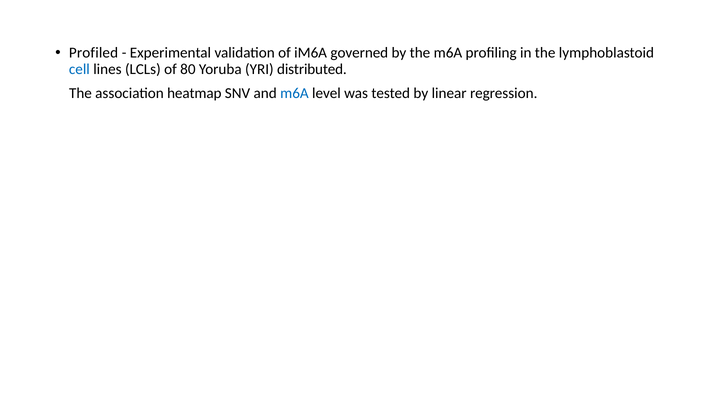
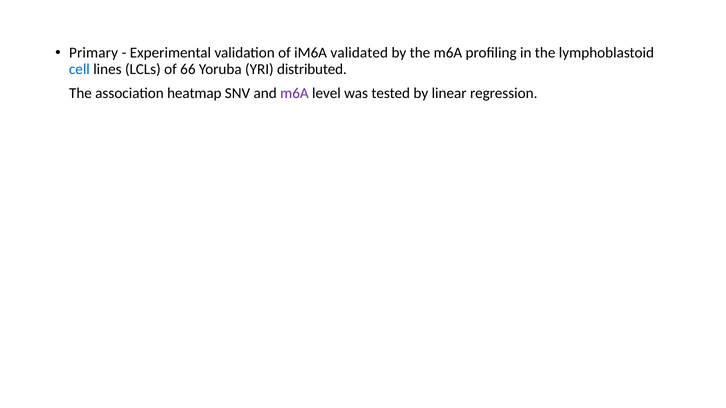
Profiled: Profiled -> Primary
governed: governed -> validated
80: 80 -> 66
m6A at (294, 93) colour: blue -> purple
